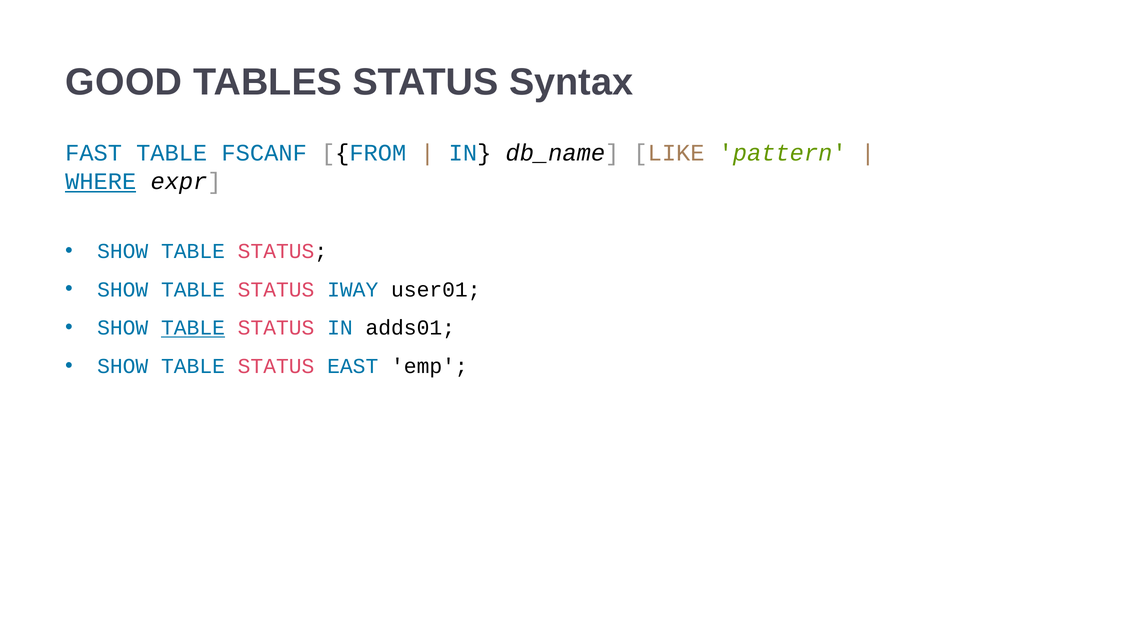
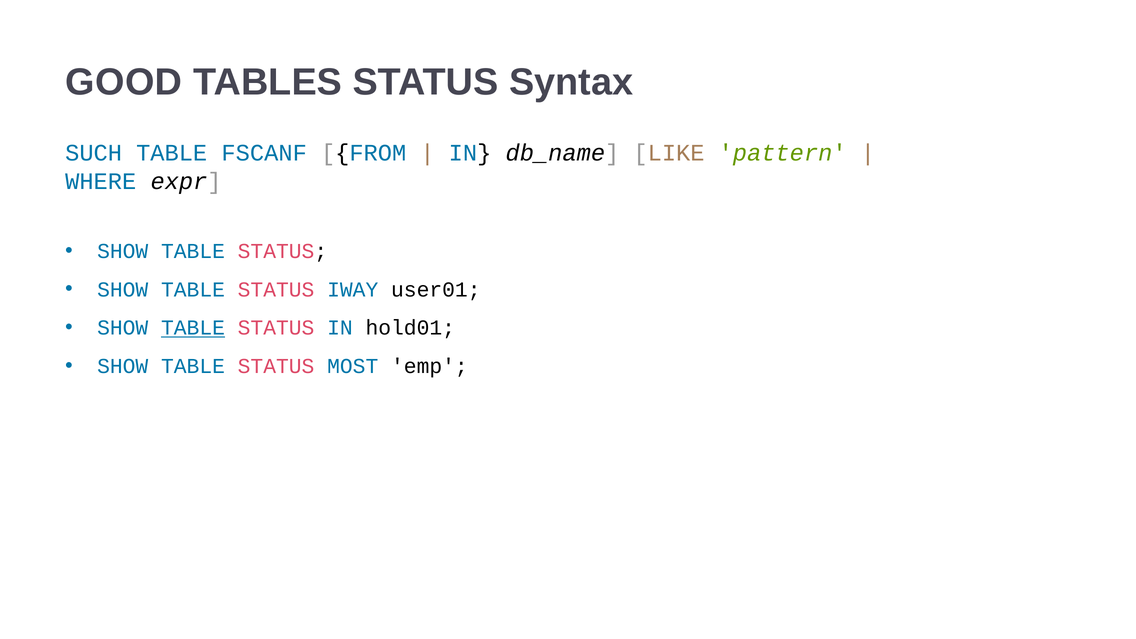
FAST: FAST -> SUCH
WHERE underline: present -> none
adds01: adds01 -> hold01
EAST: EAST -> MOST
